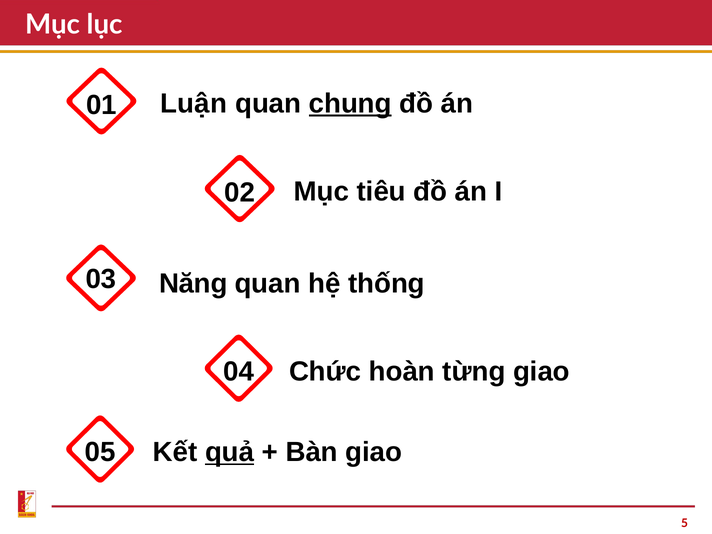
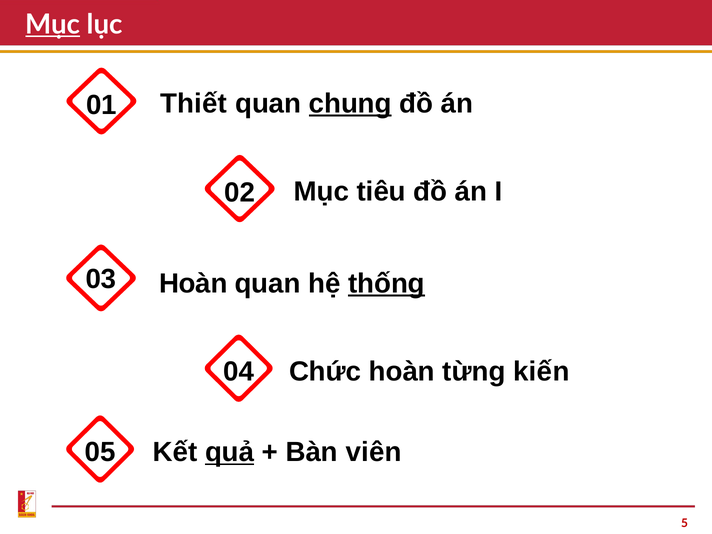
Mục at (53, 24) underline: none -> present
Luận: Luận -> Thiết
Năng at (193, 284): Năng -> Hoàn
thống underline: none -> present
từng giao: giao -> kiến
Bàn giao: giao -> viên
